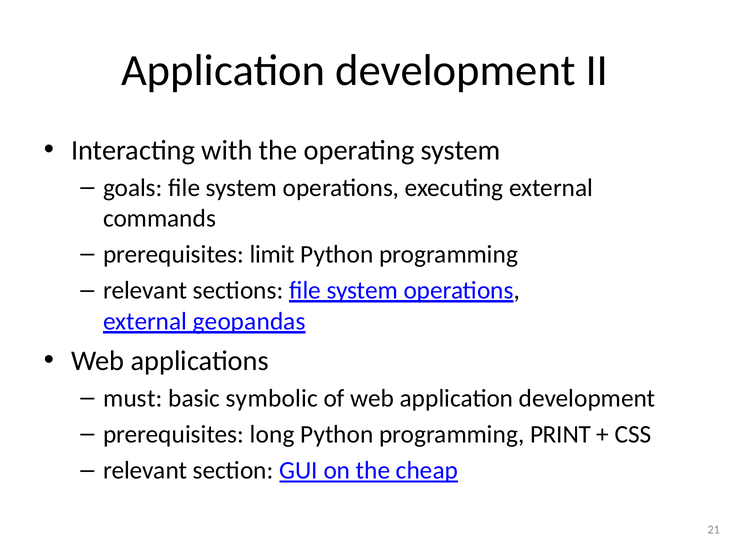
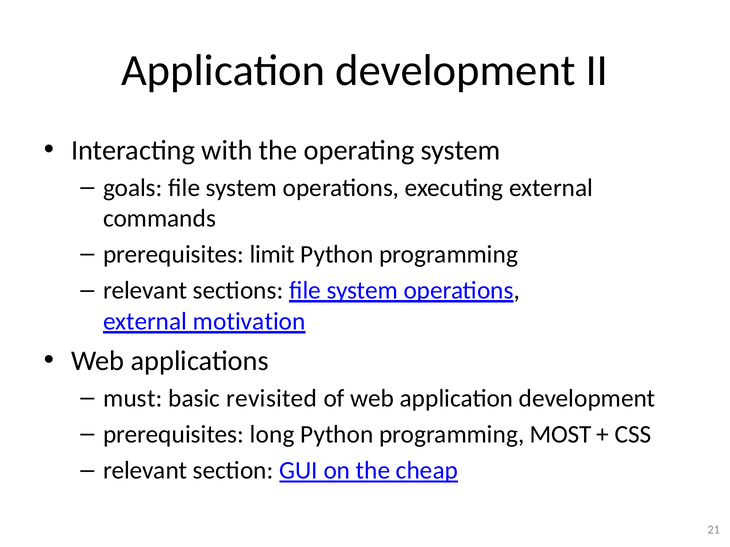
geopandas: geopandas -> motivation
symbolic: symbolic -> revisited
PRINT: PRINT -> MOST
